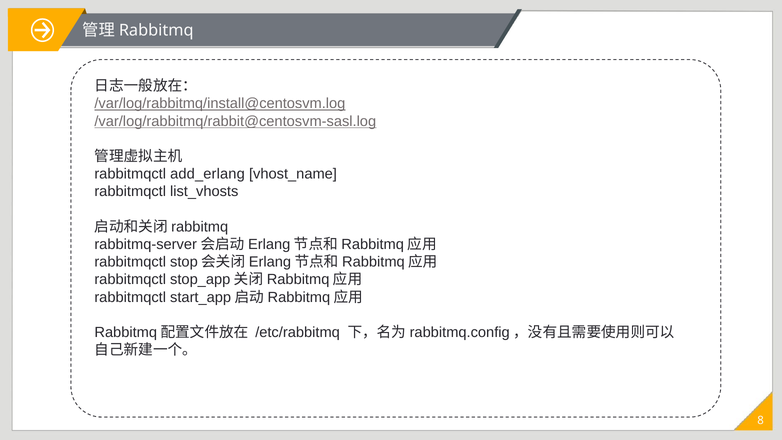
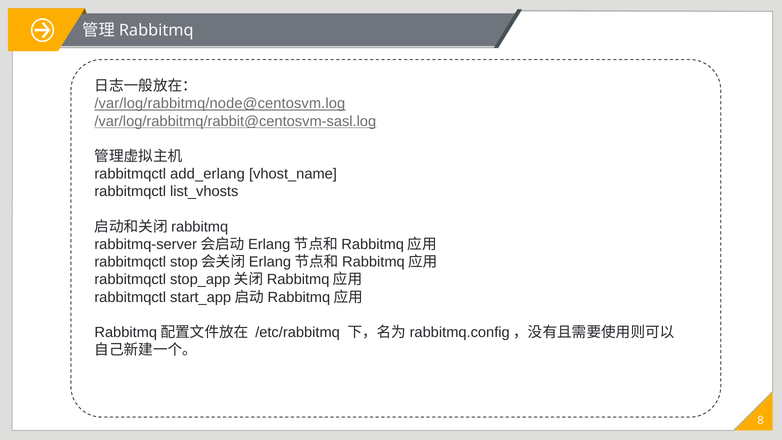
/var/log/rabbitmq/install@centosvm.log: /var/log/rabbitmq/install@centosvm.log -> /var/log/rabbitmq/node@centosvm.log
